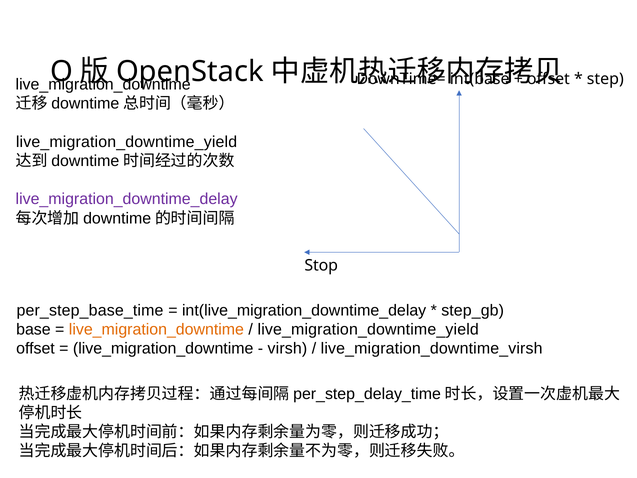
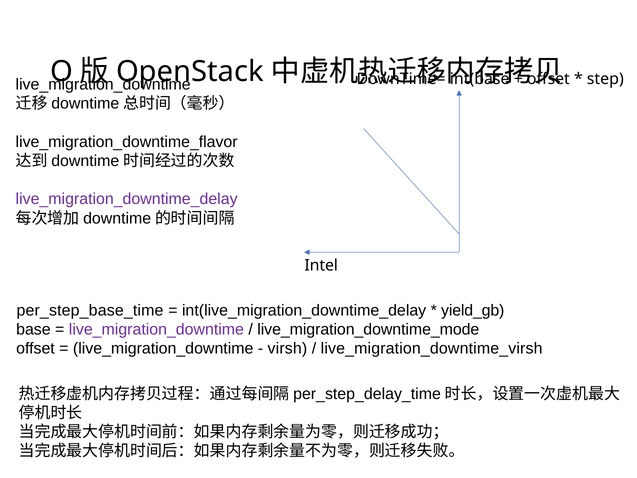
live_migration_downtime_yield at (127, 142): live_migration_downtime_yield -> live_migration_downtime_flavor
Stop: Stop -> Intel
step_gb: step_gb -> yield_gb
live_migration_downtime at (156, 329) colour: orange -> purple
live_migration_downtime_yield at (368, 329): live_migration_downtime_yield -> live_migration_downtime_mode
